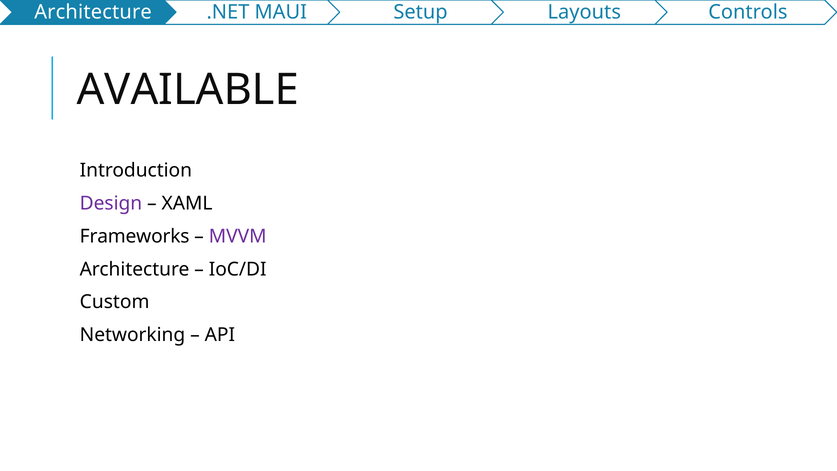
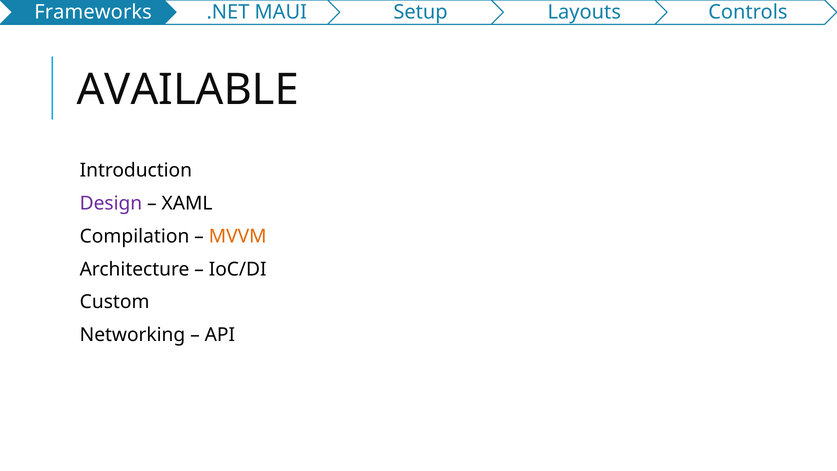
Architecture at (93, 12): Architecture -> Frameworks
Frameworks: Frameworks -> Compilation
MVVM colour: purple -> orange
